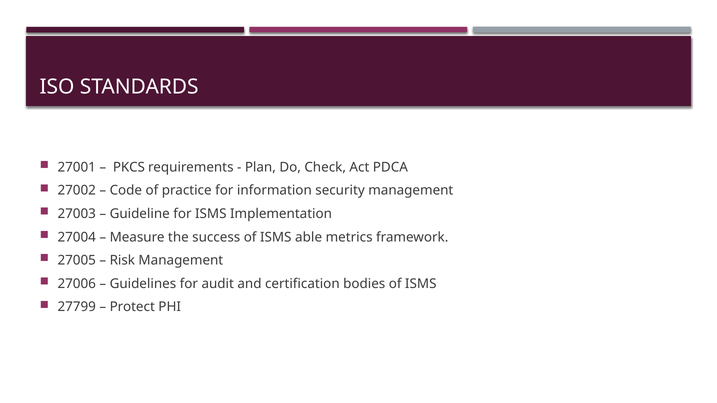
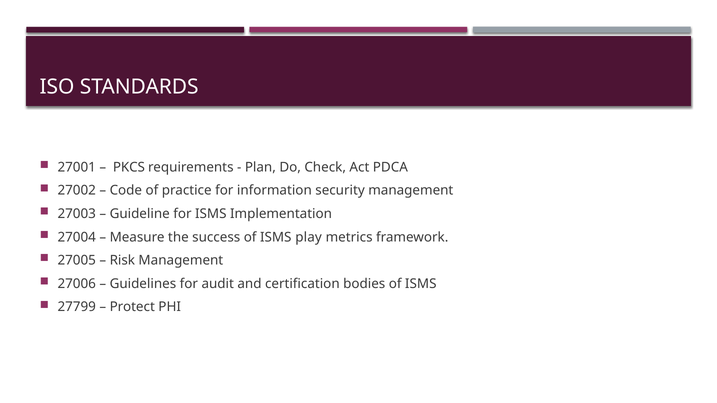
able: able -> play
